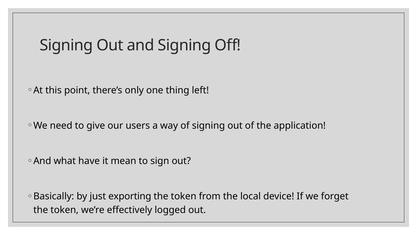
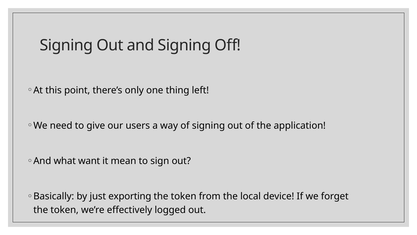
have: have -> want
